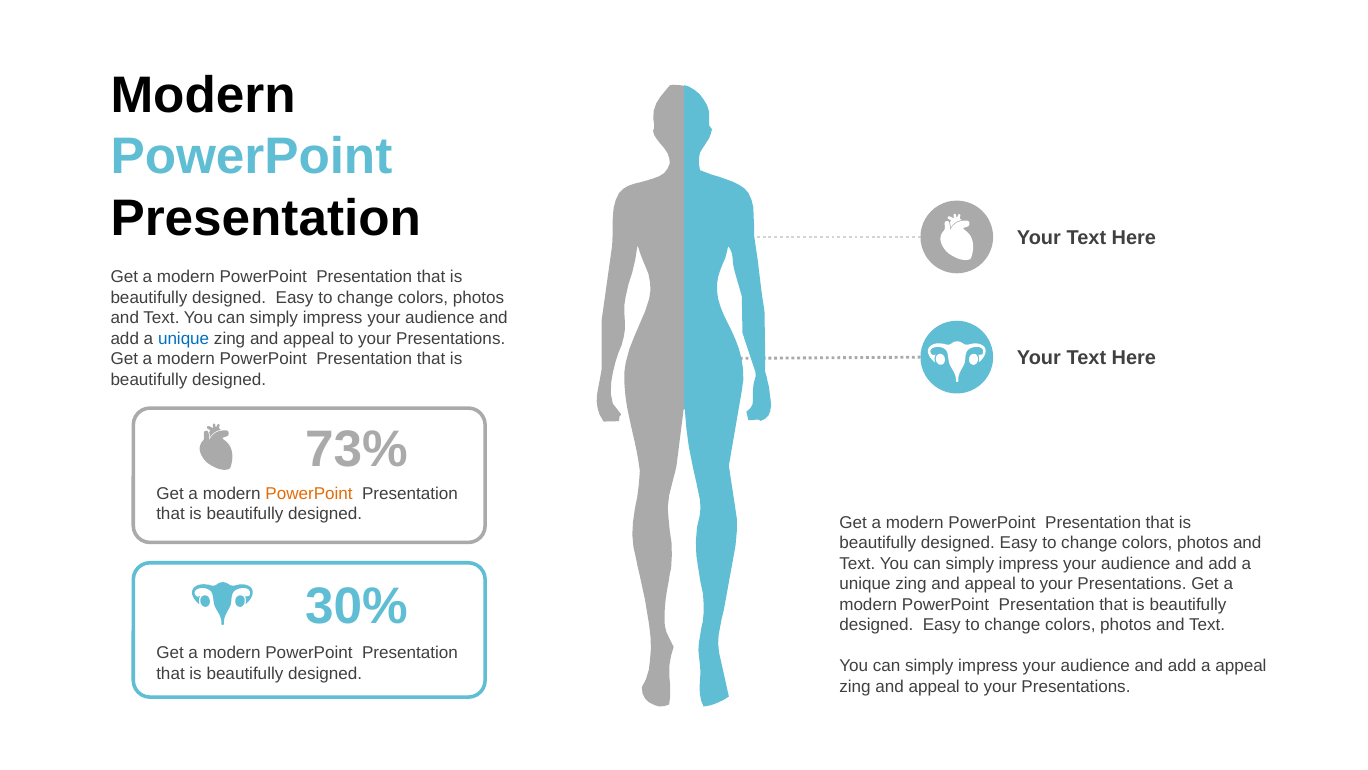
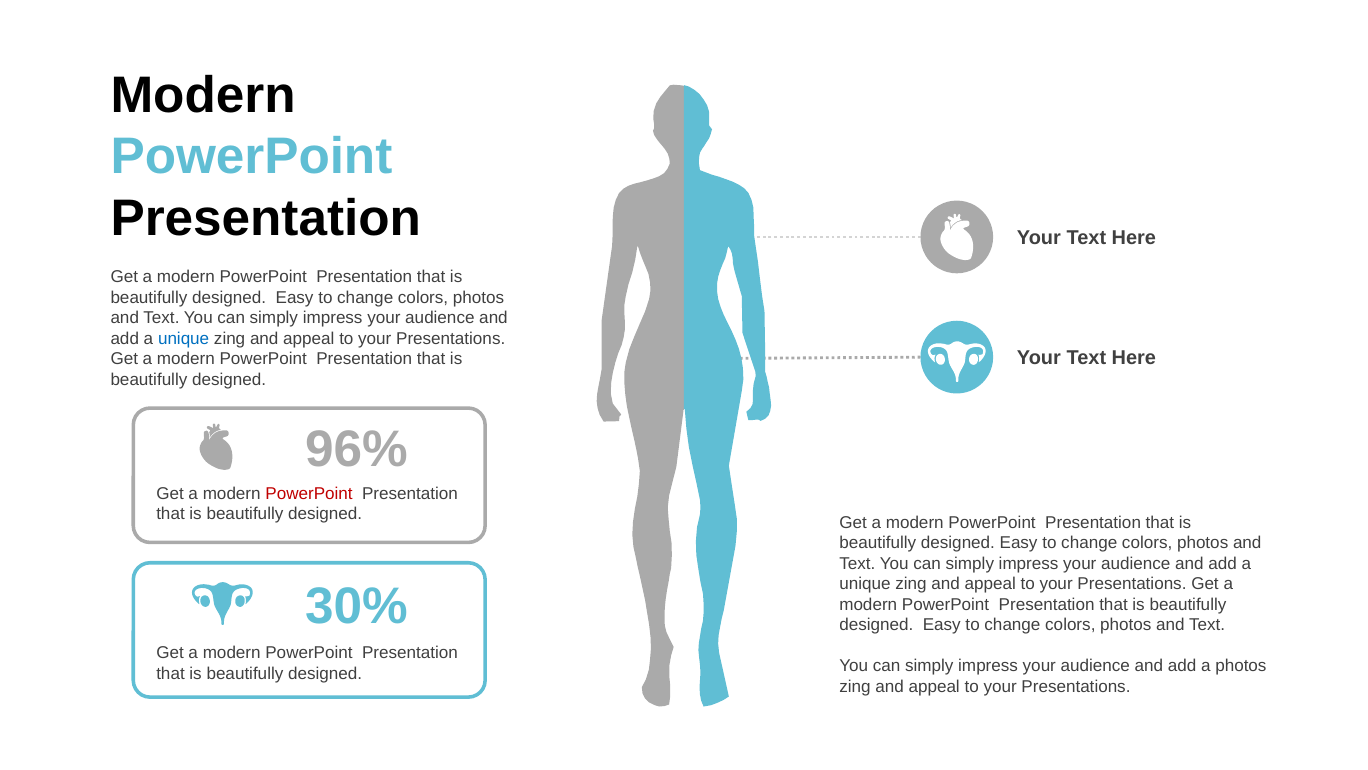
73%: 73% -> 96%
PowerPoint at (309, 493) colour: orange -> red
a appeal: appeal -> photos
